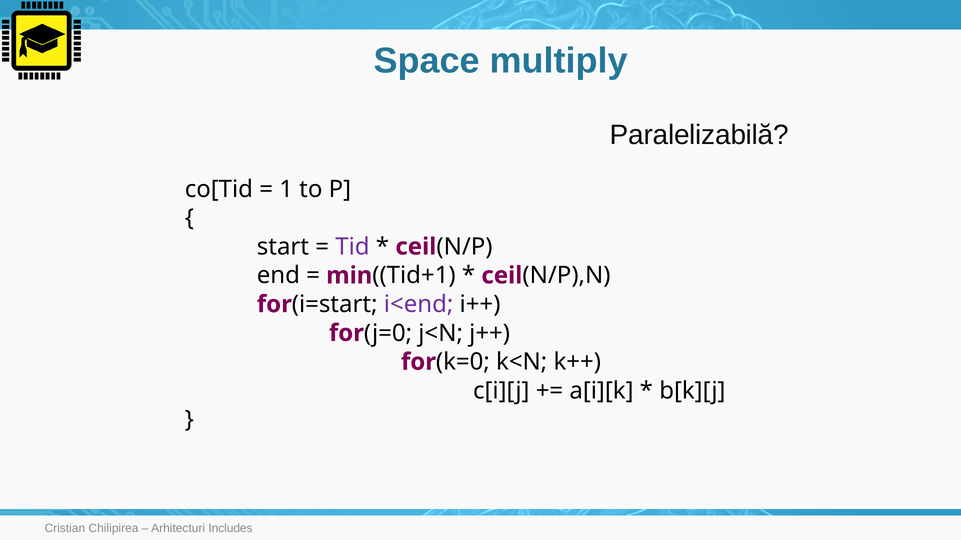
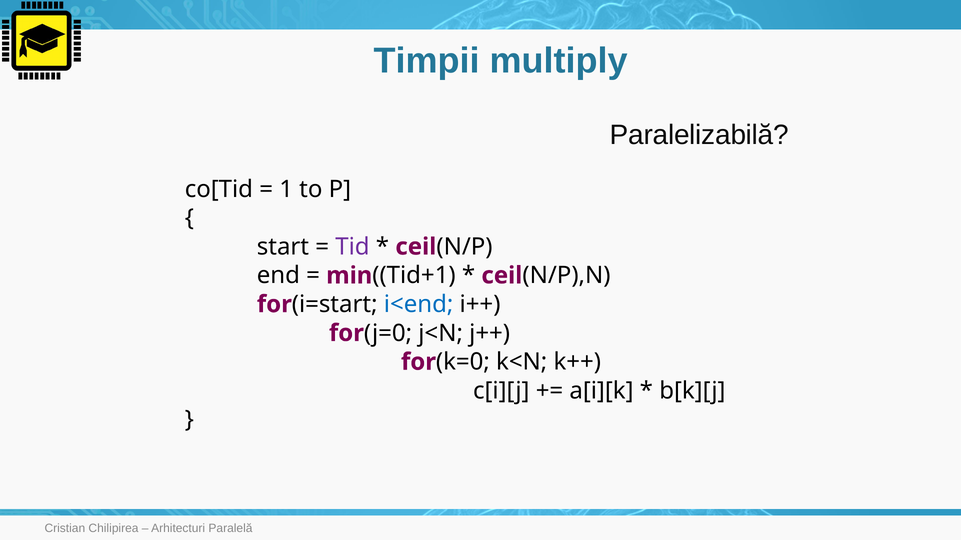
Space: Space -> Timpii
i<end colour: purple -> blue
Includes: Includes -> Paralelă
